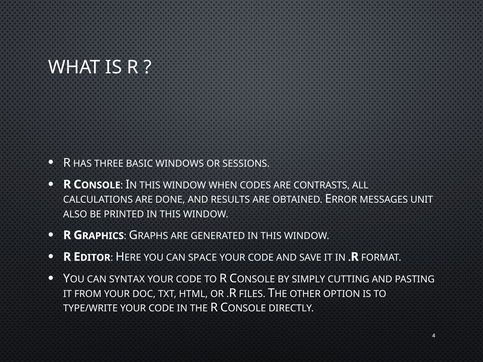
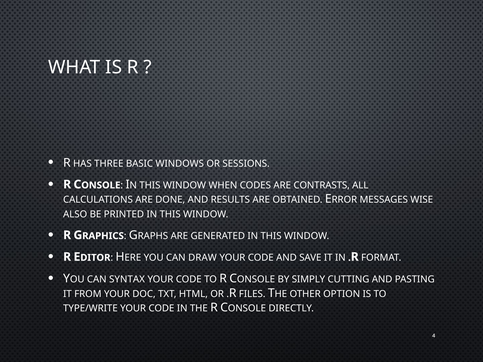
UNIT: UNIT -> WISE
SPACE: SPACE -> DRAW
